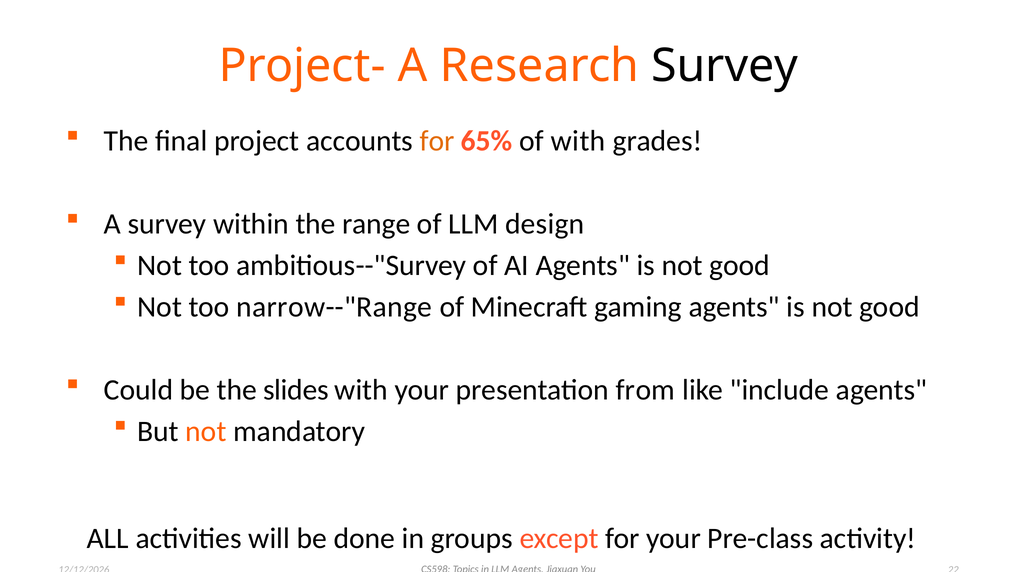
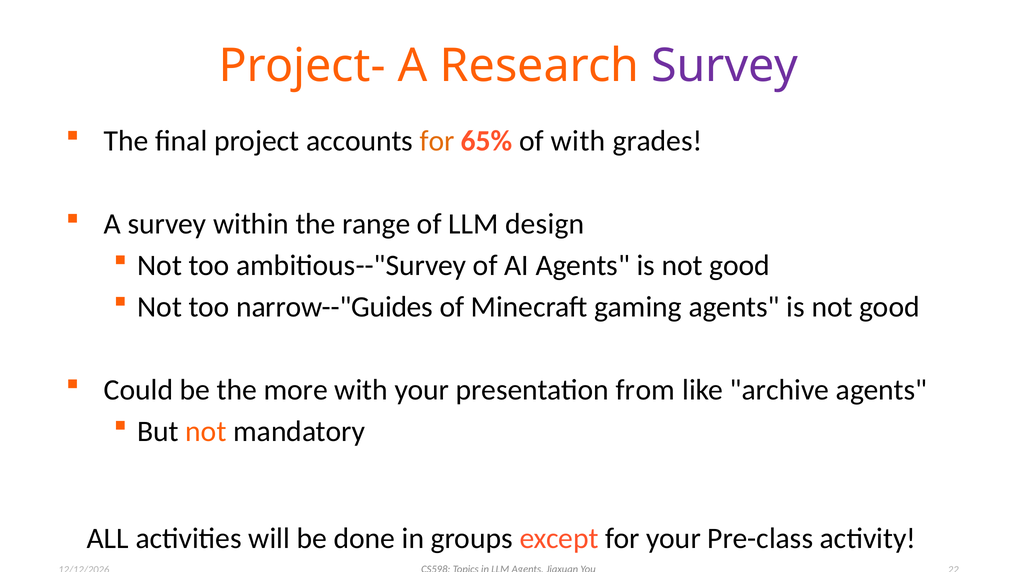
Survey at (725, 66) colour: black -> purple
narrow--"Range: narrow--"Range -> narrow--"Guides
slides: slides -> more
include: include -> archive
